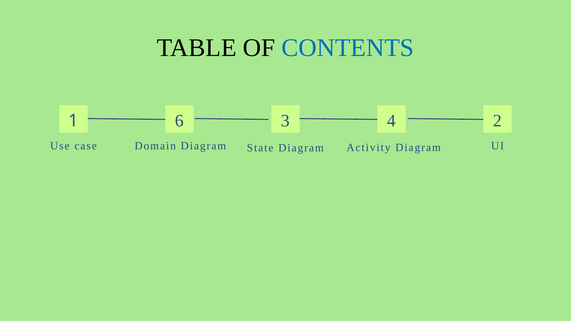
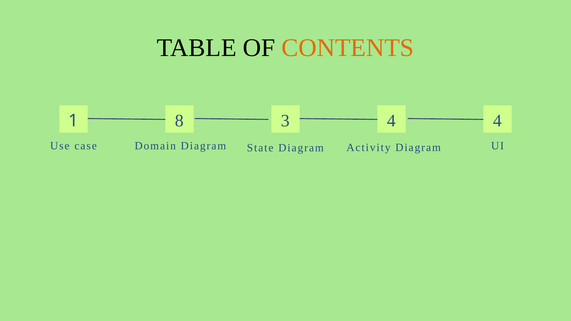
CONTENTS colour: blue -> orange
6: 6 -> 8
4 2: 2 -> 4
